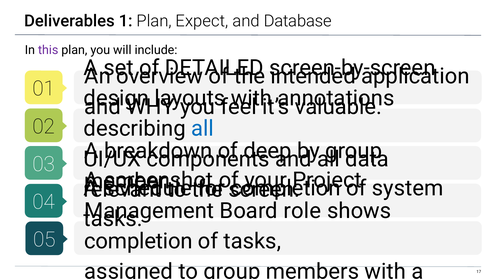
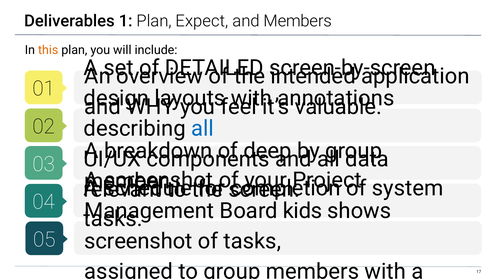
and Database: Database -> Members
this colour: purple -> orange
role: role -> kids
completion at (138, 241): completion -> screenshot
